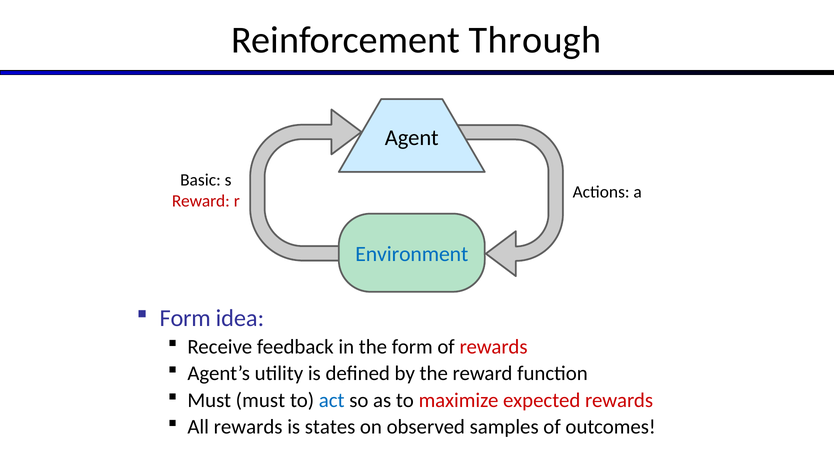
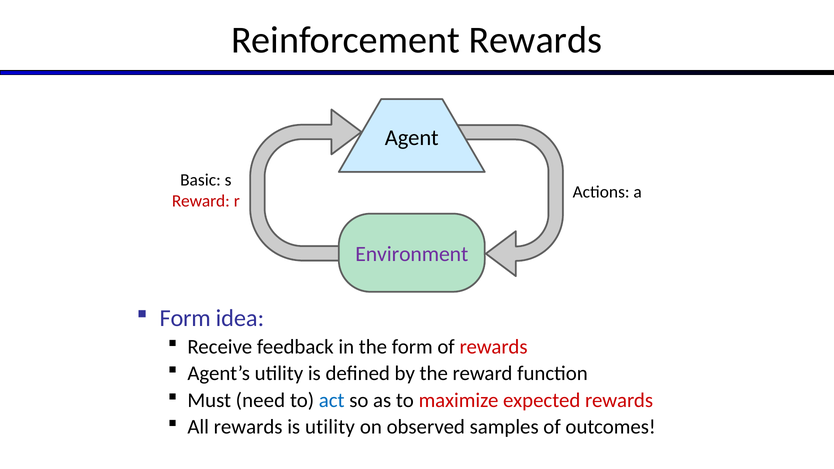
Reinforcement Through: Through -> Rewards
Environment colour: blue -> purple
Must must: must -> need
is states: states -> utility
